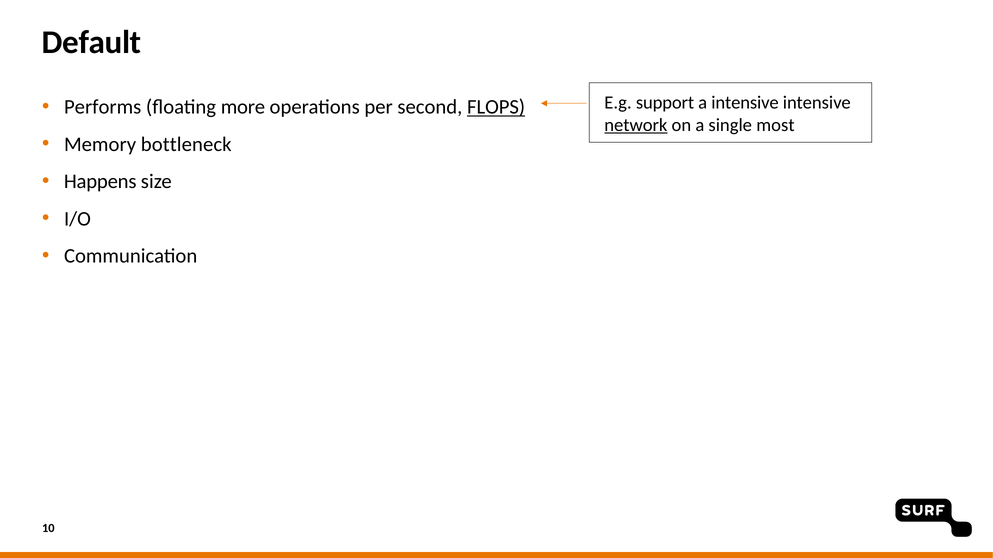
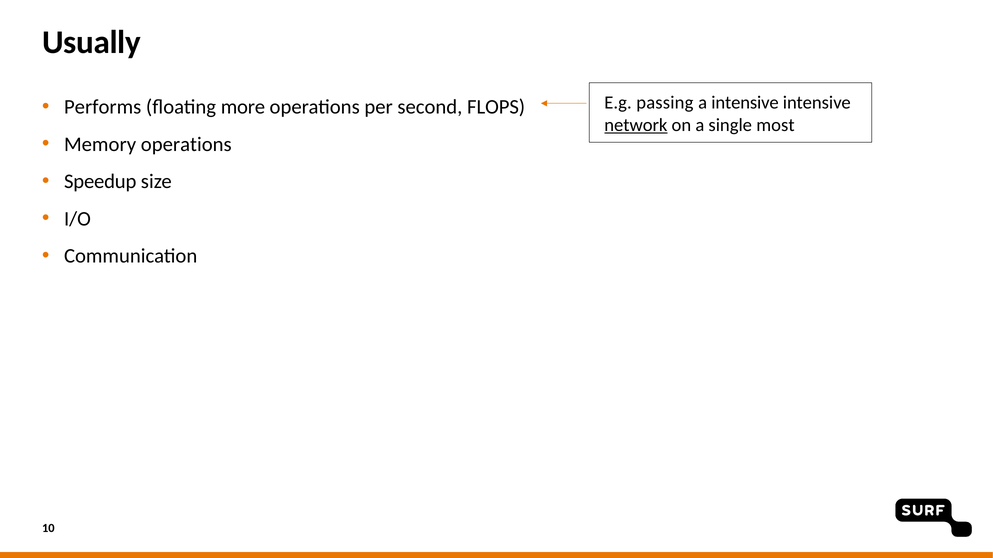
Default: Default -> Usually
support: support -> passing
FLOPS underline: present -> none
Memory bottleneck: bottleneck -> operations
Happens: Happens -> Speedup
